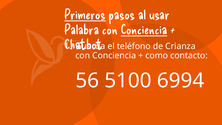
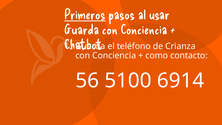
Palabra at (82, 30): Palabra -> Guarda
Conciencia at (144, 30) underline: present -> none
6994: 6994 -> 6914
